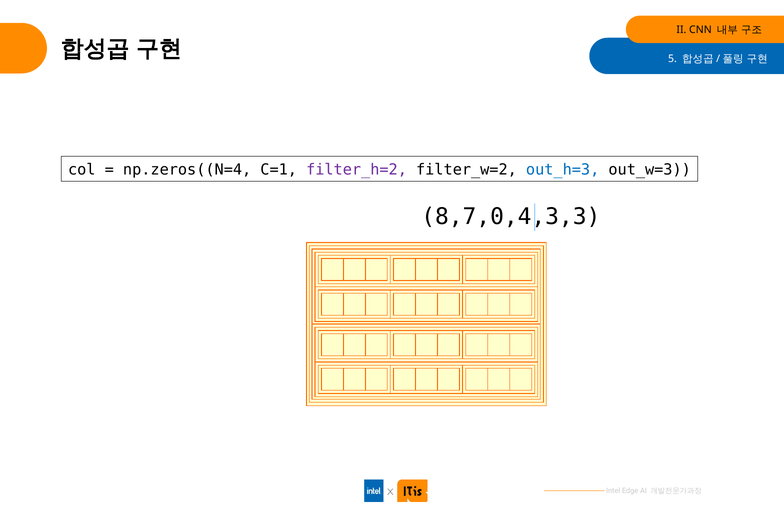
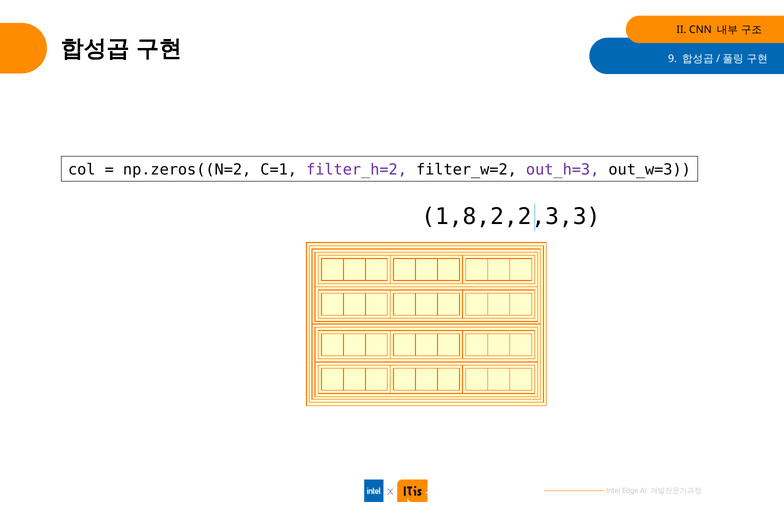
5: 5 -> 9
np.zeros((N=4: np.zeros((N=4 -> np.zeros((N=2
out_h=3 colour: blue -> purple
8,7,0,4,3,3: 8,7,0,4,3,3 -> 1,8,2,2,3,3
